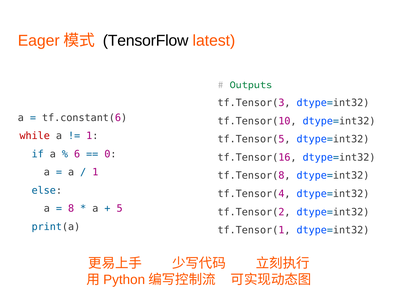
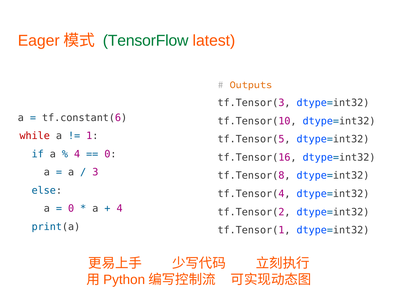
TensorFlow colour: black -> green
Outputs colour: green -> orange
6 at (77, 154): 6 -> 4
1 at (95, 172): 1 -> 3
8 at (71, 209): 8 -> 0
5 at (120, 209): 5 -> 4
